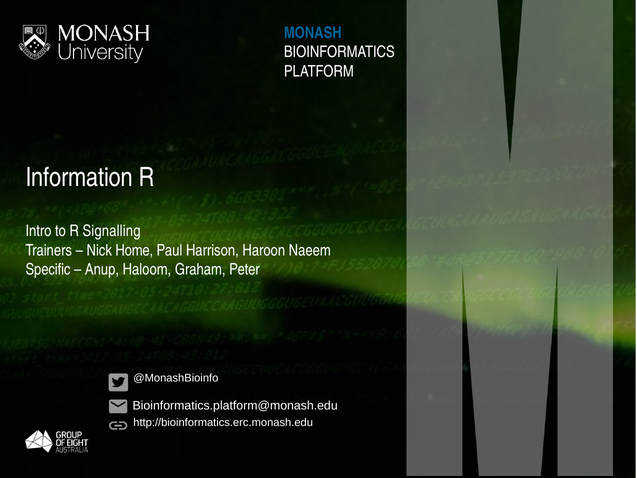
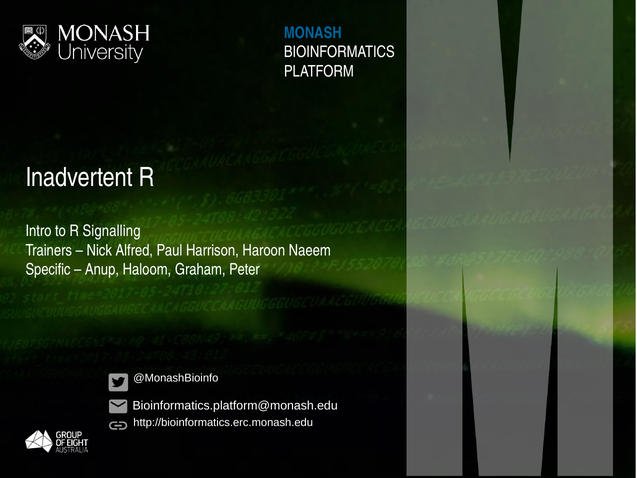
Information: Information -> Inadvertent
Home: Home -> Alfred
